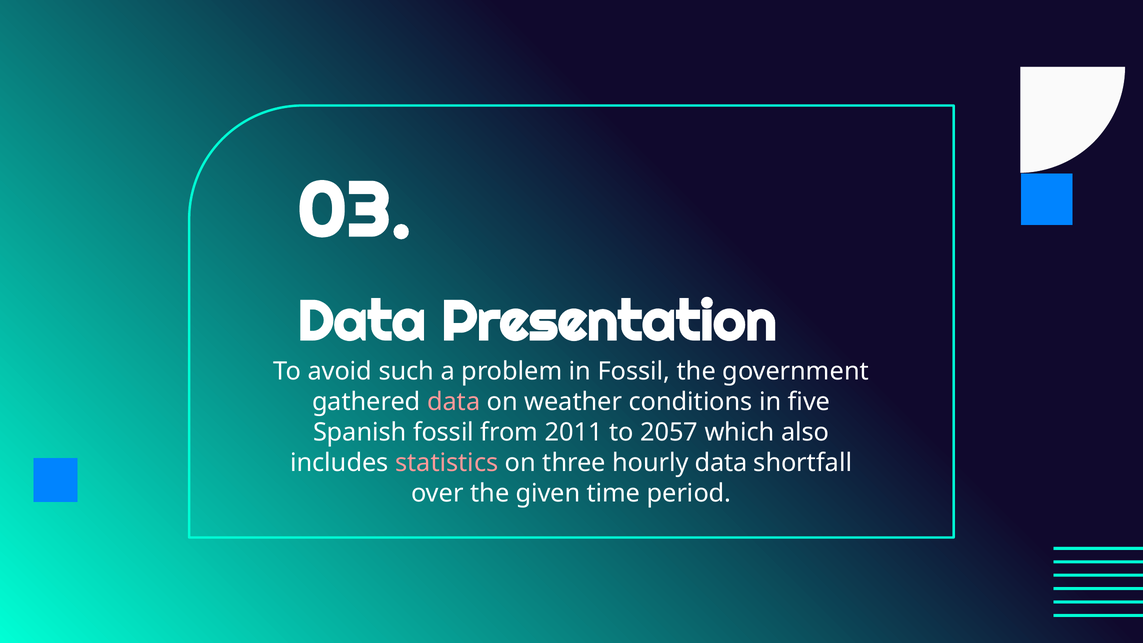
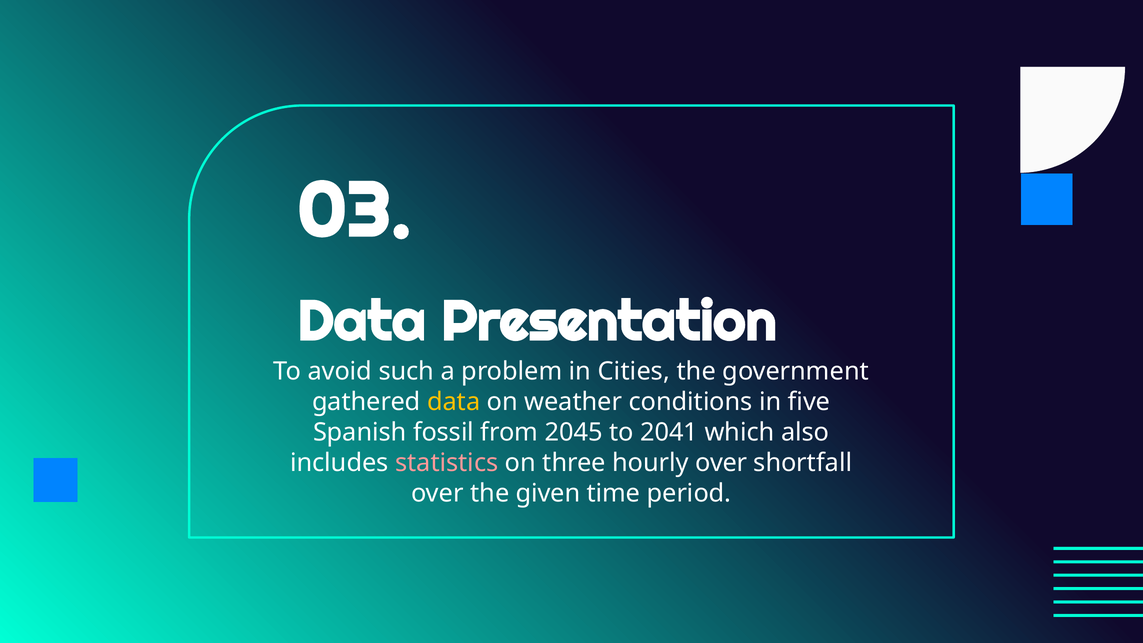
in Fossil: Fossil -> Cities
data at (454, 402) colour: pink -> yellow
2011: 2011 -> 2045
2057: 2057 -> 2041
hourly data: data -> over
